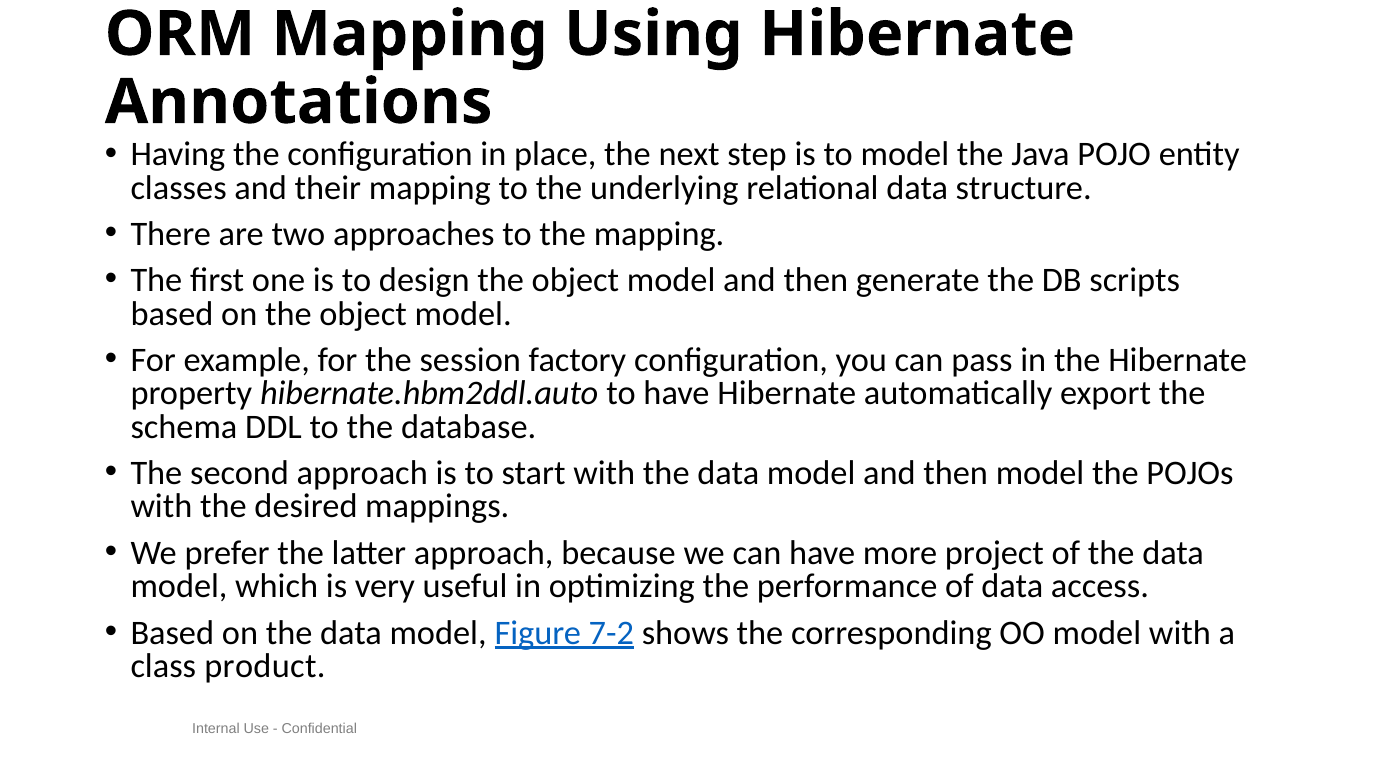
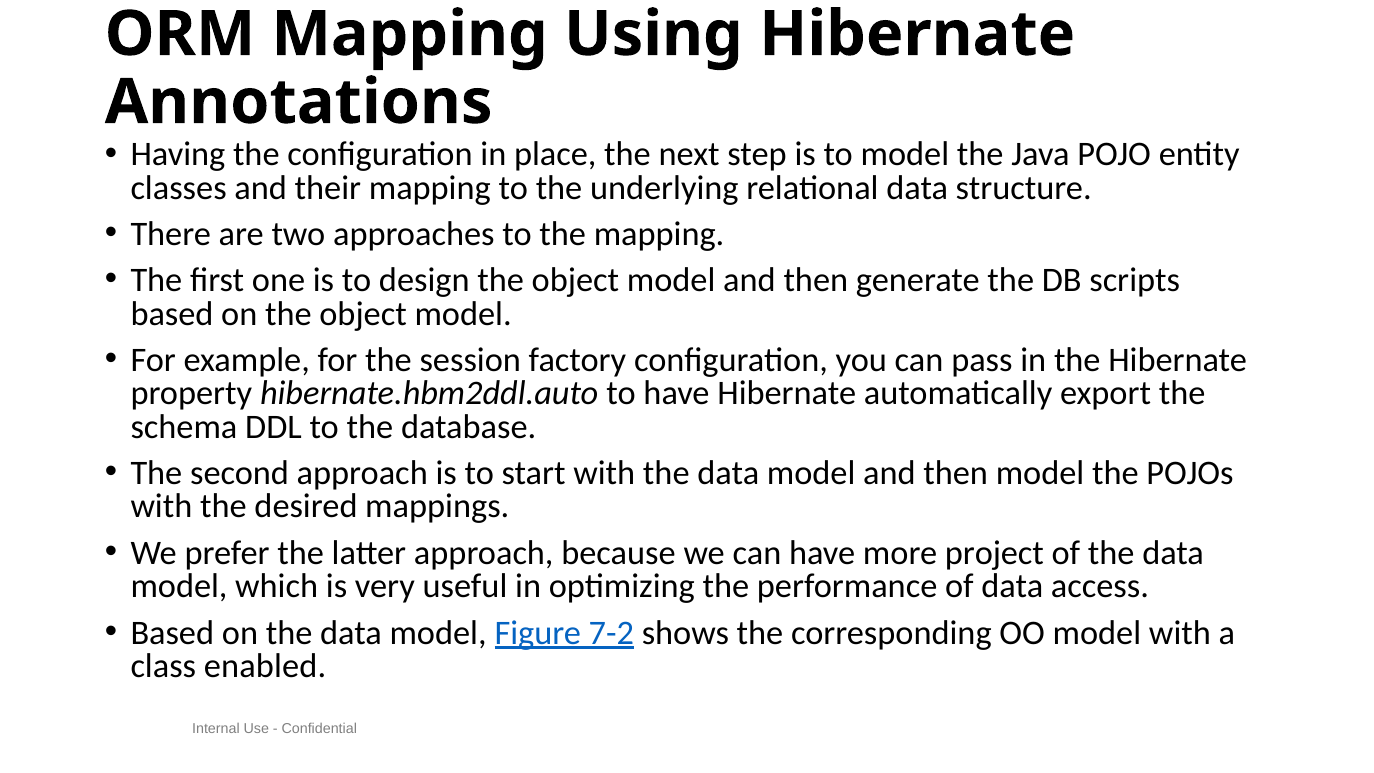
product: product -> enabled
